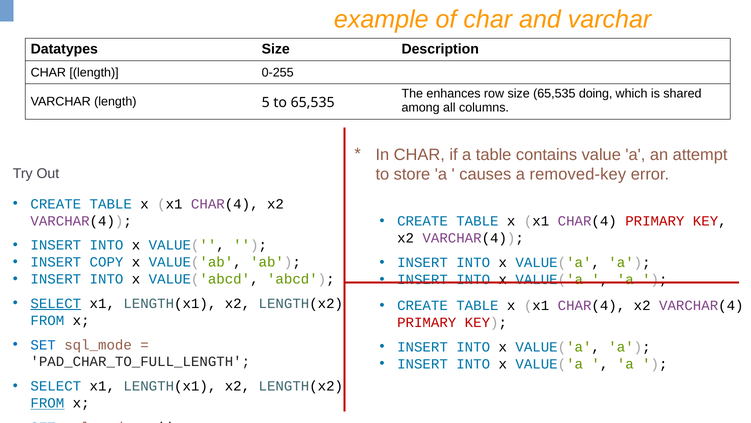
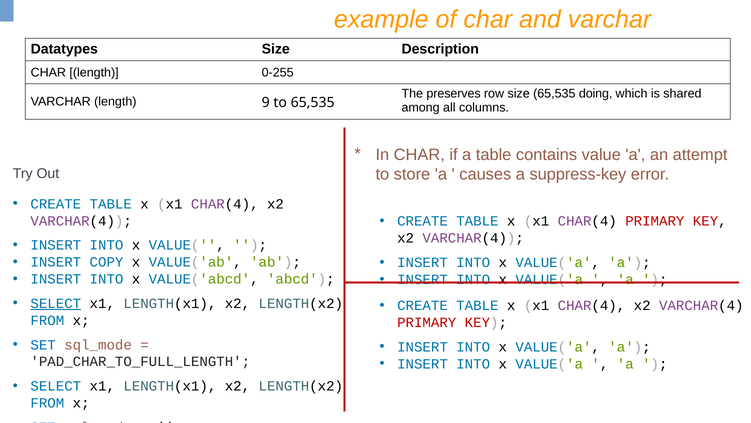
enhances: enhances -> preserves
5: 5 -> 9
removed-key: removed-key -> suppress-key
FROM at (47, 403) underline: present -> none
